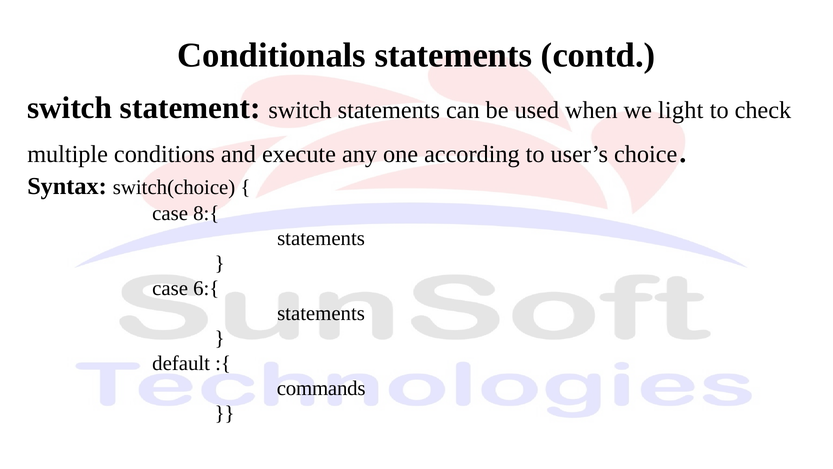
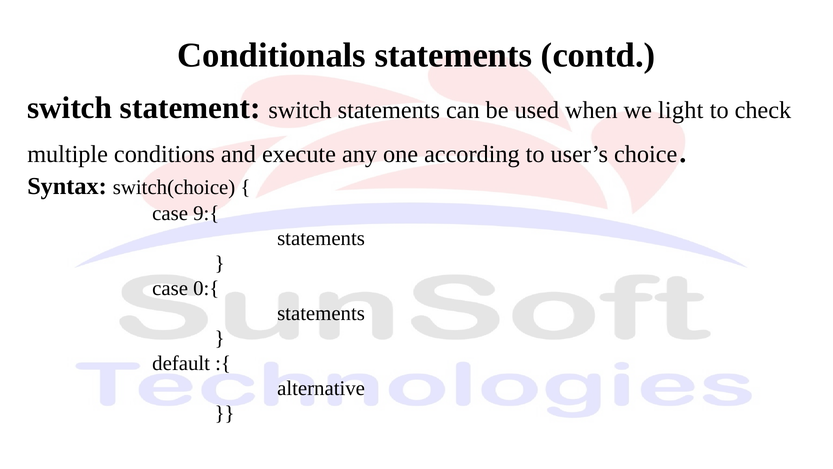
8:{: 8:{ -> 9:{
6:{: 6:{ -> 0:{
commands: commands -> alternative
